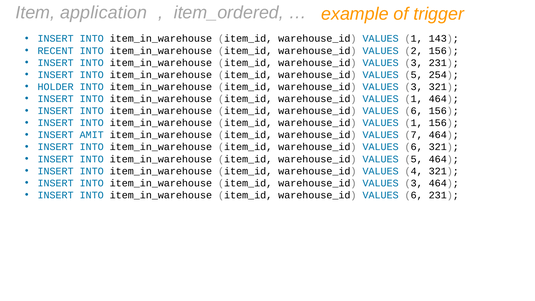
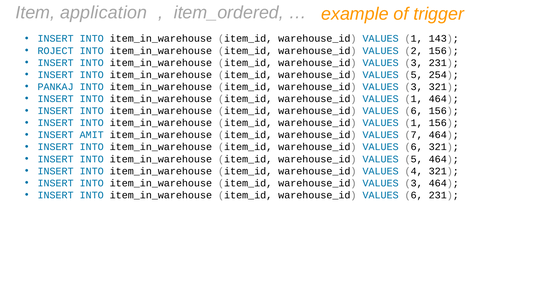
RECENT: RECENT -> ROJECT
HOLDER: HOLDER -> PANKAJ
